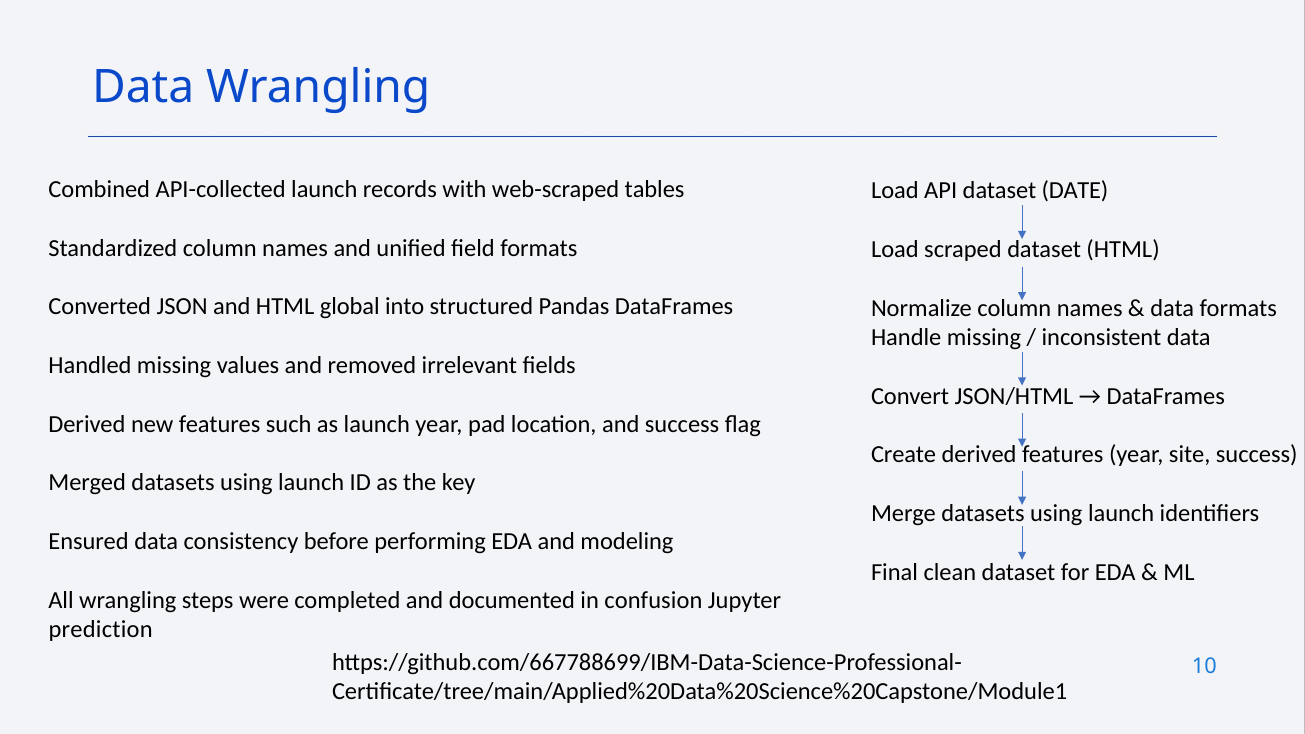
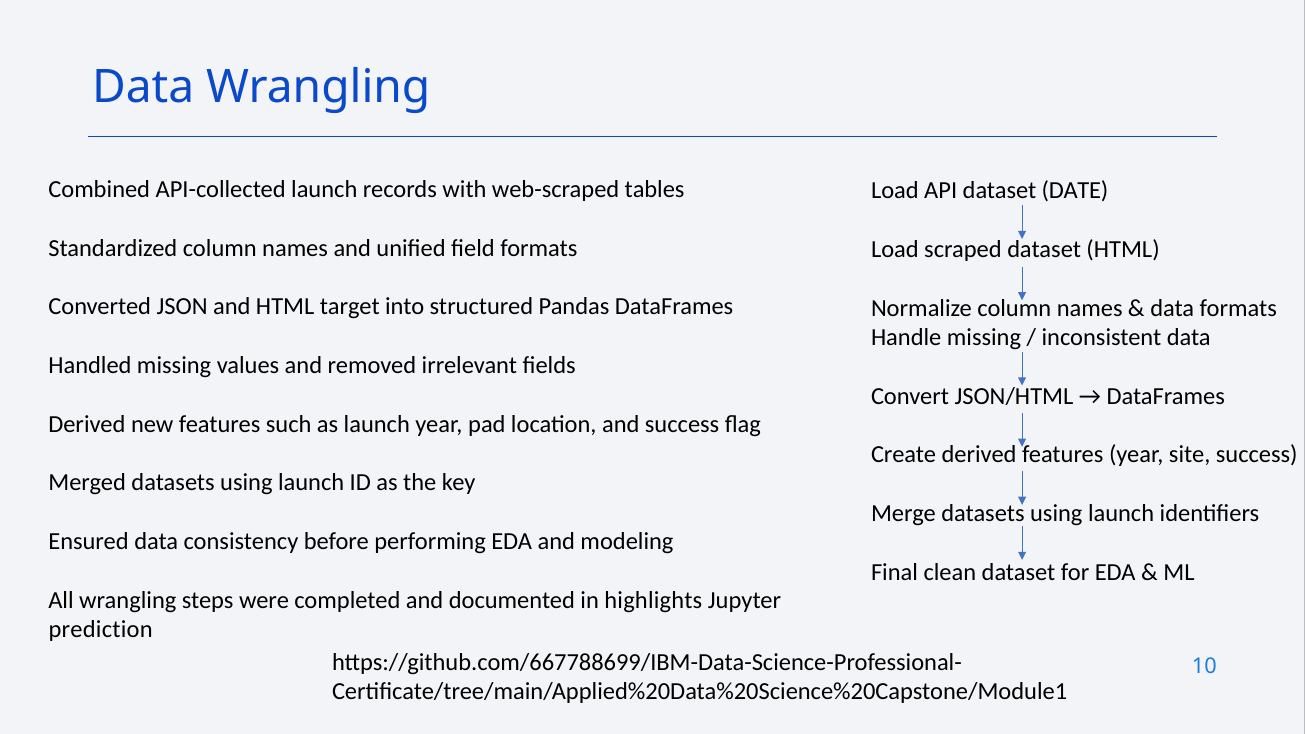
global: global -> target
confusion: confusion -> highlights
